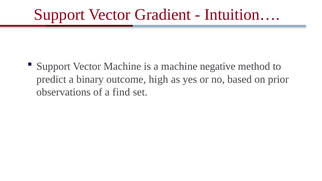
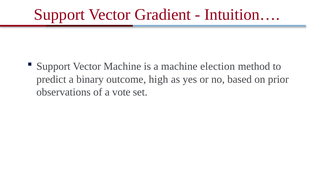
negative: negative -> election
find: find -> vote
